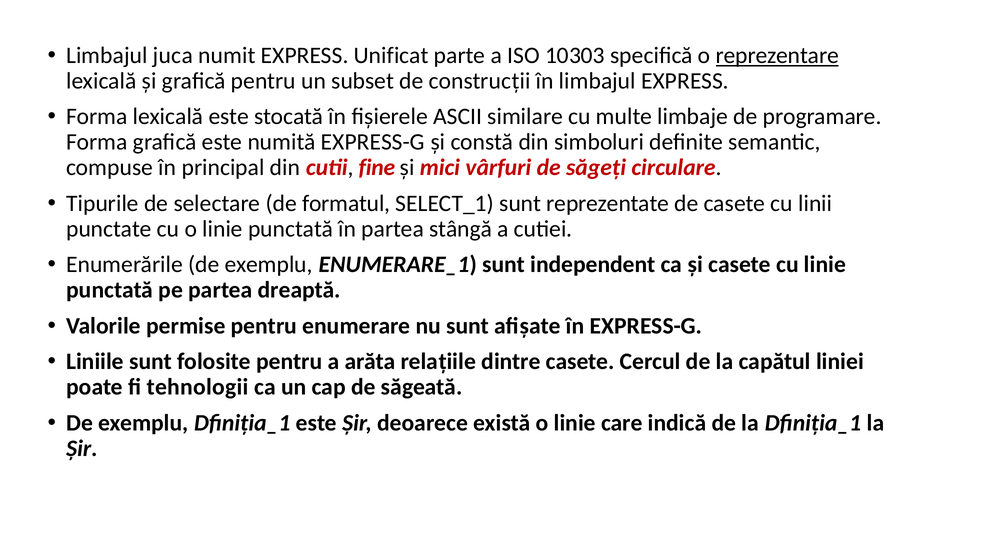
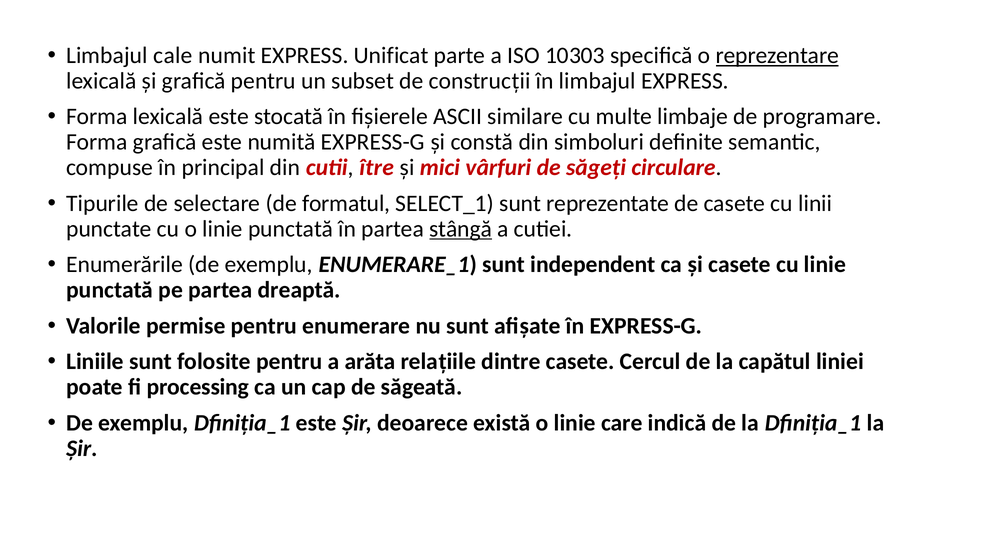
juca: juca -> cale
fine: fine -> ître
stângă underline: none -> present
tehnologii: tehnologii -> processing
